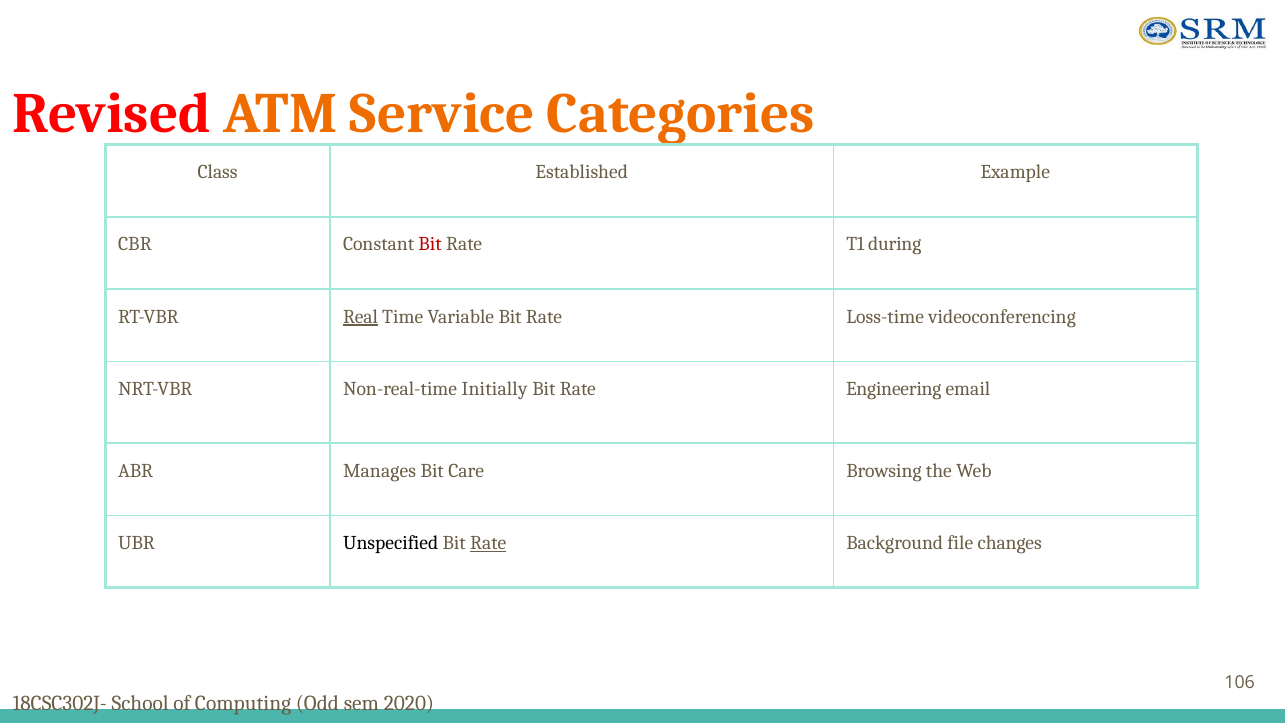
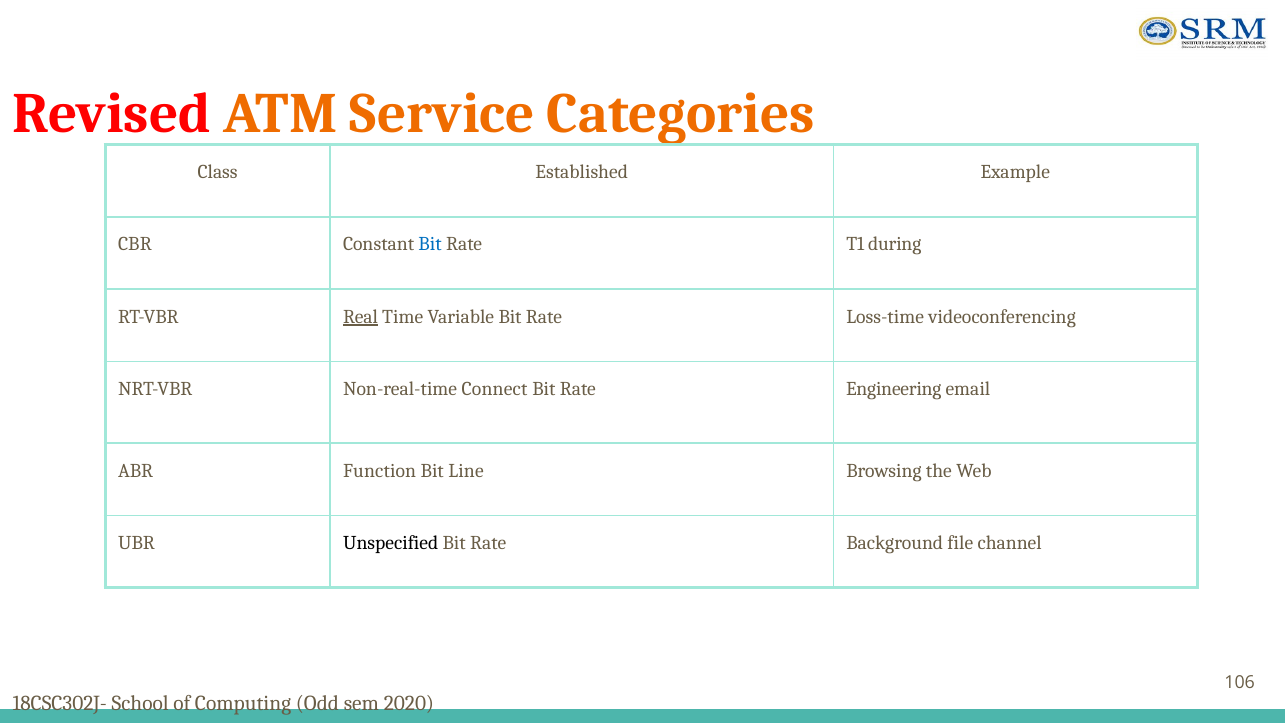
Bit at (430, 244) colour: red -> blue
Initially: Initially -> Connect
Manages: Manages -> Function
Care: Care -> Line
Rate at (488, 543) underline: present -> none
changes: changes -> channel
